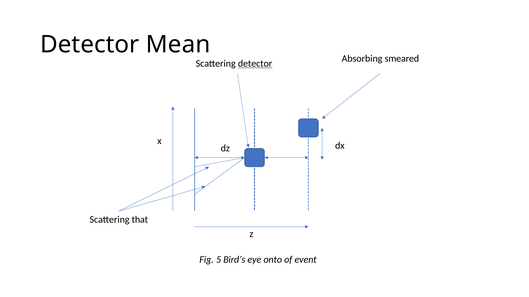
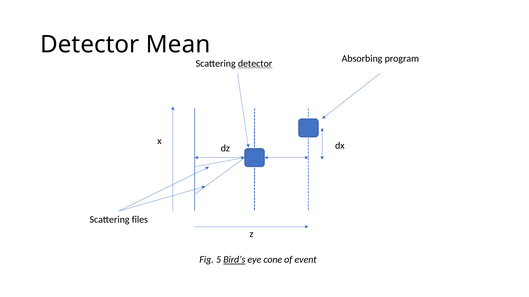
smeared: smeared -> program
that: that -> files
Bird’s underline: none -> present
onto: onto -> cone
